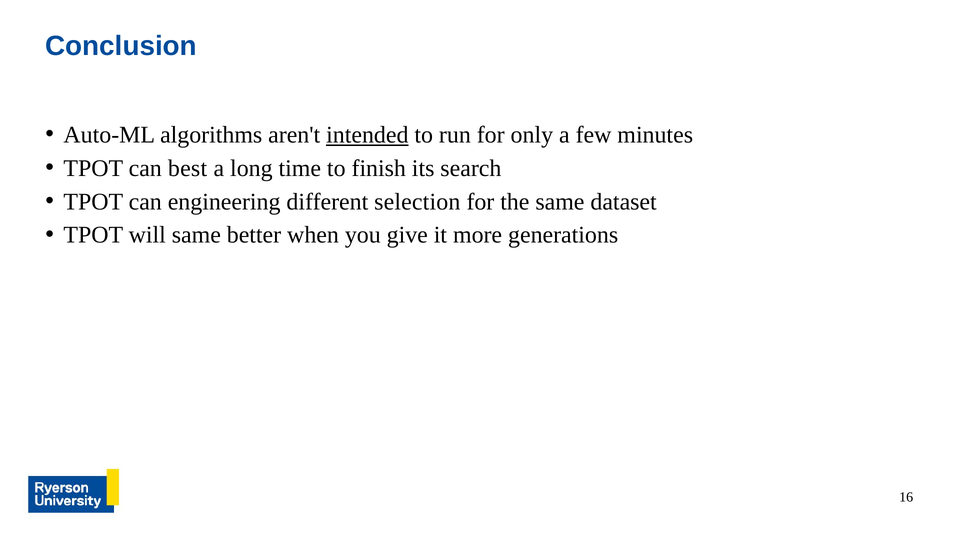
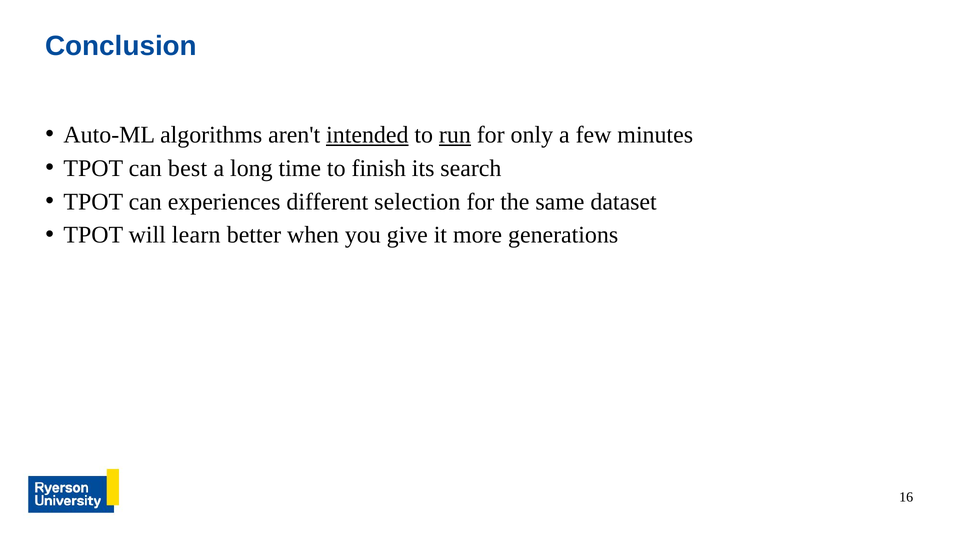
run underline: none -> present
engineering: engineering -> experiences
will same: same -> learn
